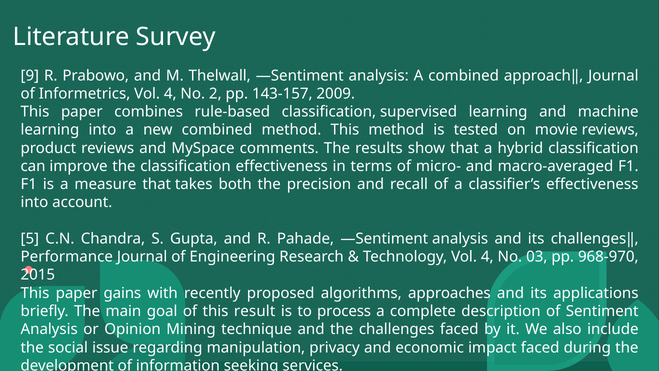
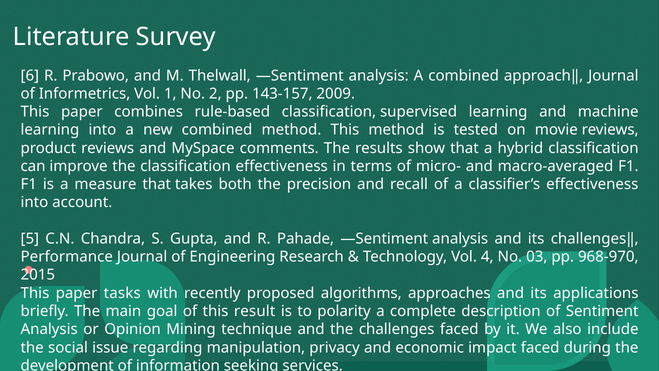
9: 9 -> 6
Informetrics Vol 4: 4 -> 1
gains: gains -> tasks
process: process -> polarity
